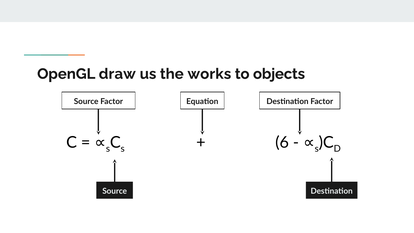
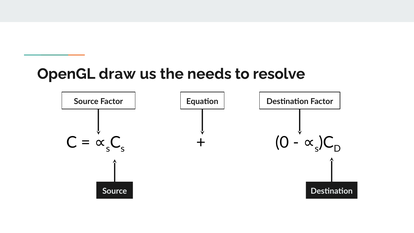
works: works -> needs
objects: objects -> resolve
6: 6 -> 0
